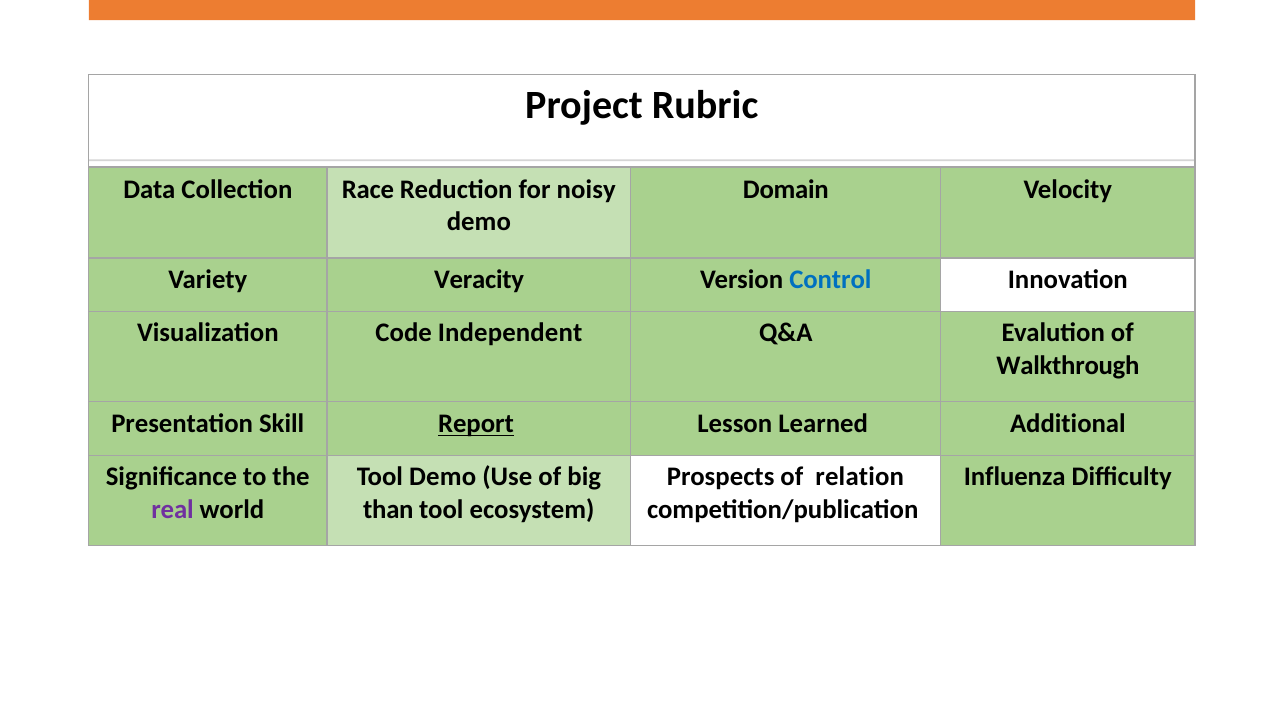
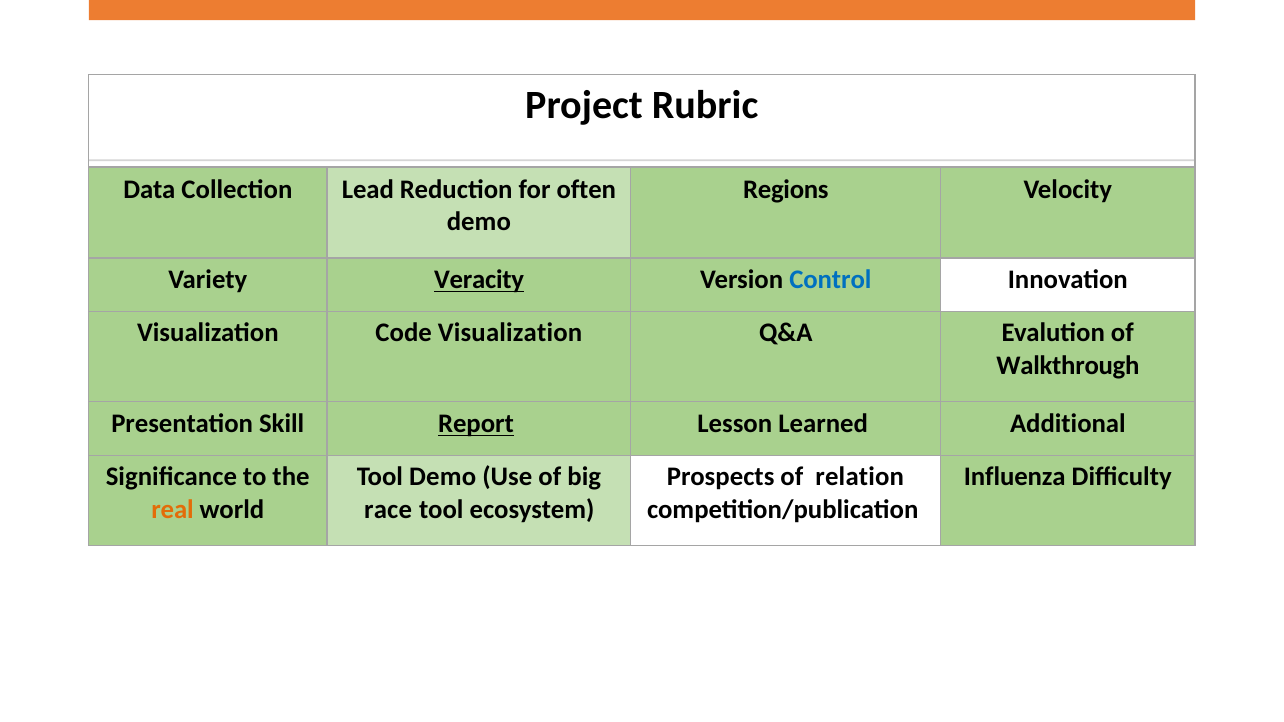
Race: Race -> Lead
noisy: noisy -> often
Domain: Domain -> Regions
Veracity underline: none -> present
Code Independent: Independent -> Visualization
real colour: purple -> orange
than: than -> race
